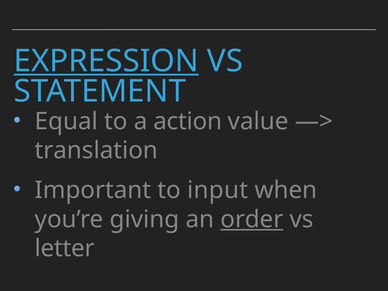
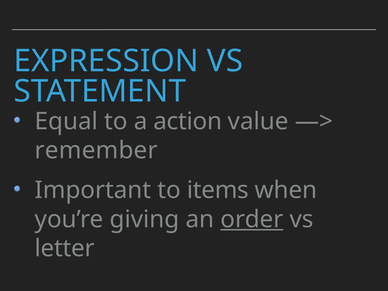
EXPRESSION underline: present -> none
translation: translation -> remember
input: input -> items
